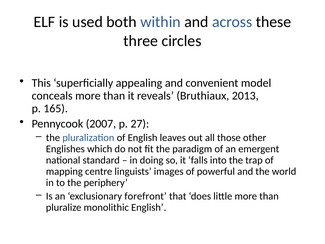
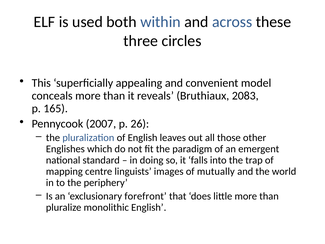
2013: 2013 -> 2083
27: 27 -> 26
powerful: powerful -> mutually
